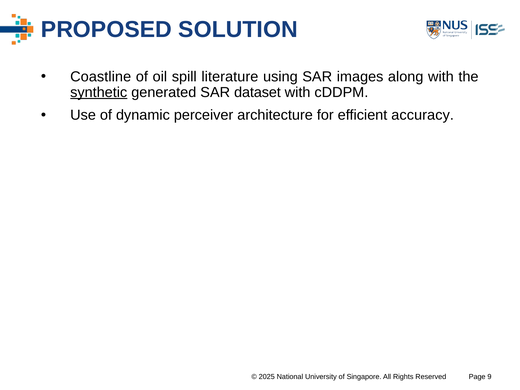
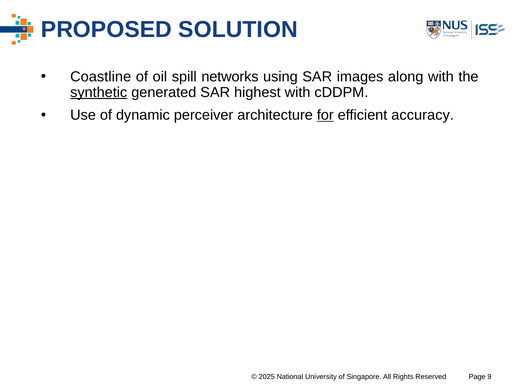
literature: literature -> networks
dataset: dataset -> highest
for underline: none -> present
